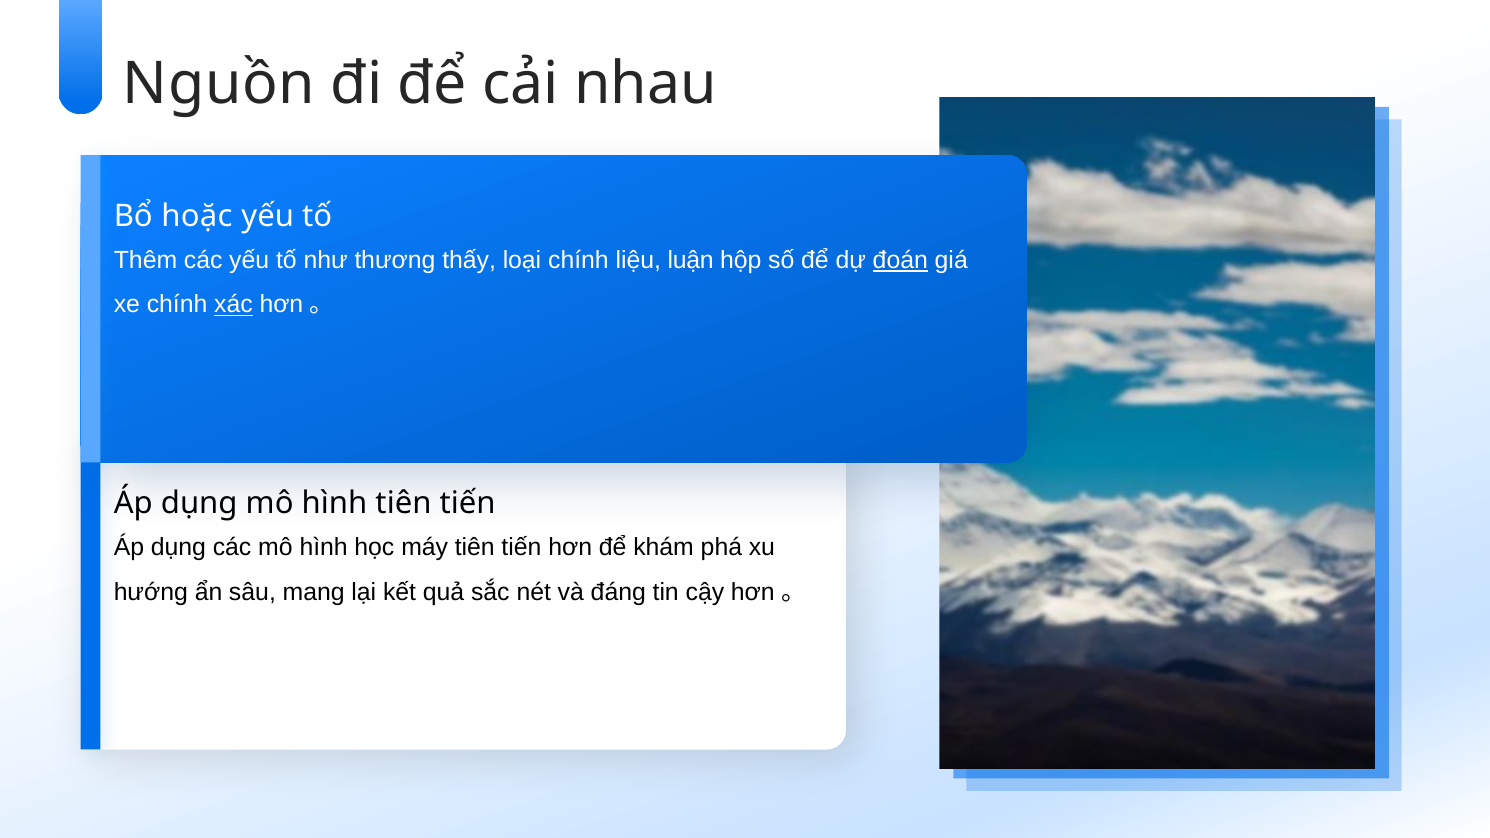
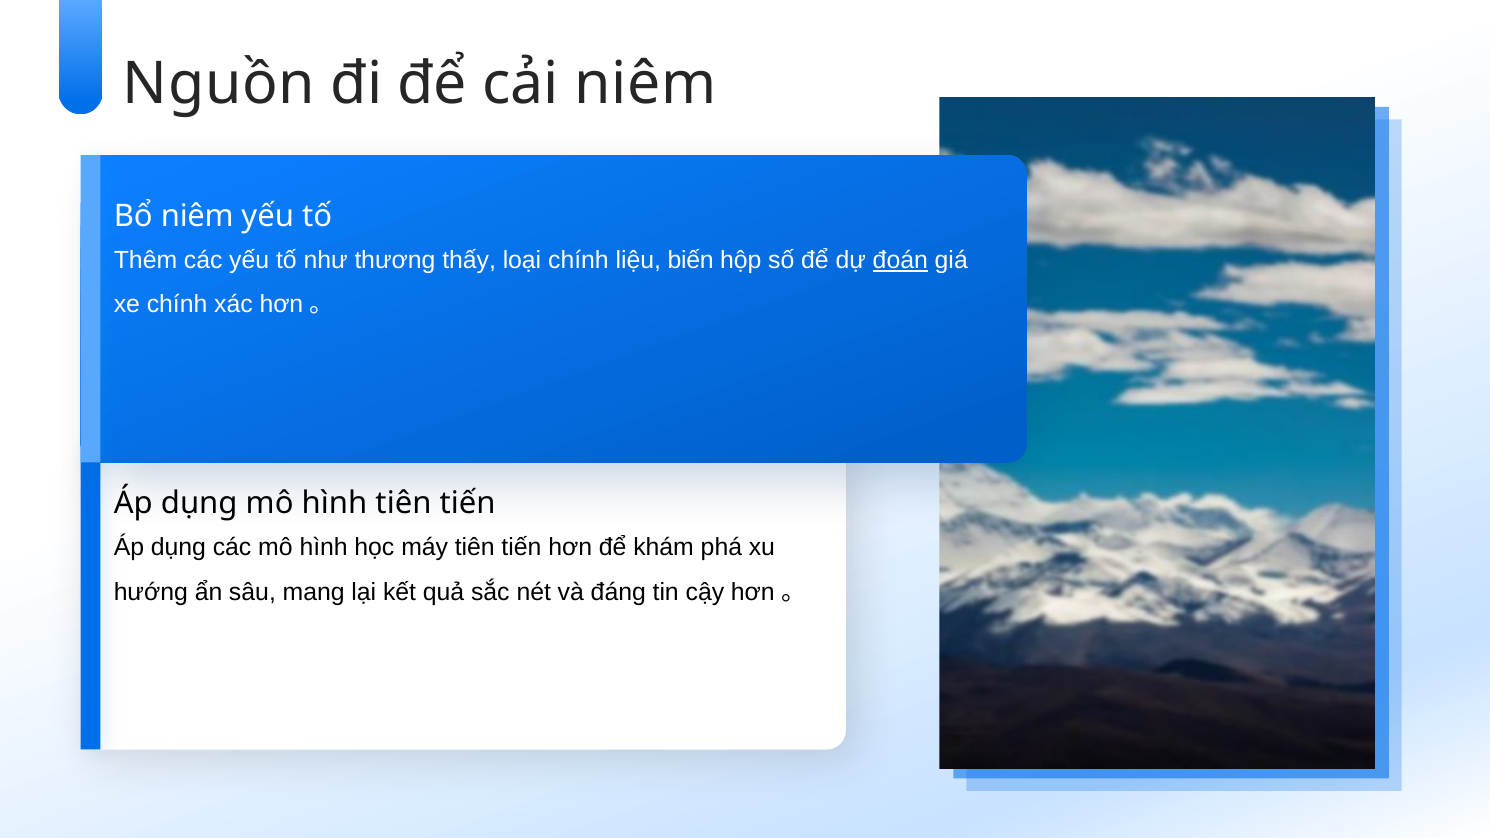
cải nhau: nhau -> niêm
hoặc at (197, 217): hoặc -> niêm
luận: luận -> biến
xác underline: present -> none
